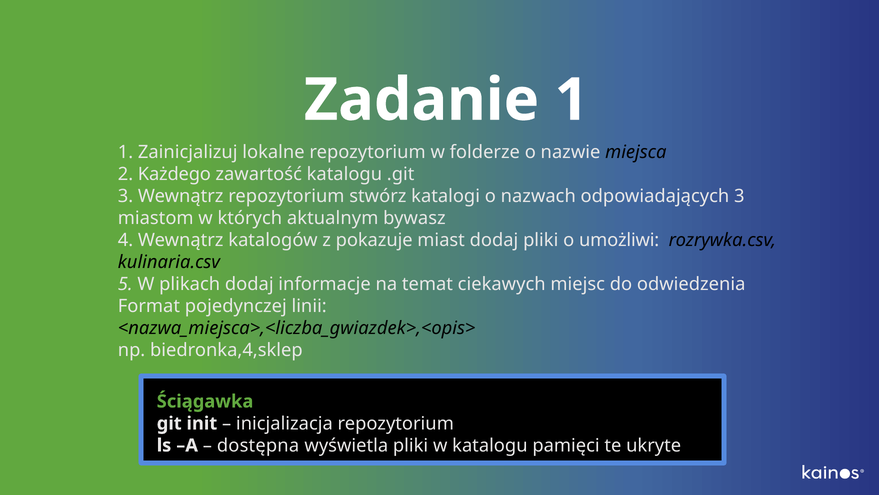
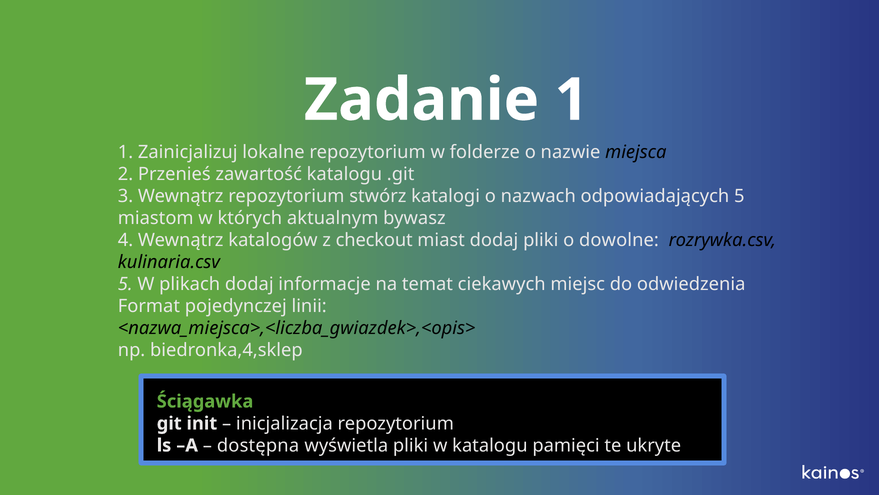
Każdego: Każdego -> Przenieś
odpowiadających 3: 3 -> 5
pokazuje: pokazuje -> checkout
umożliwi: umożliwi -> dowolne
